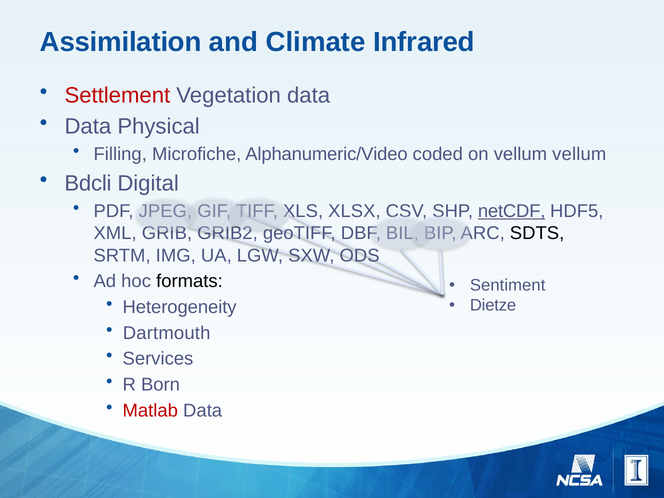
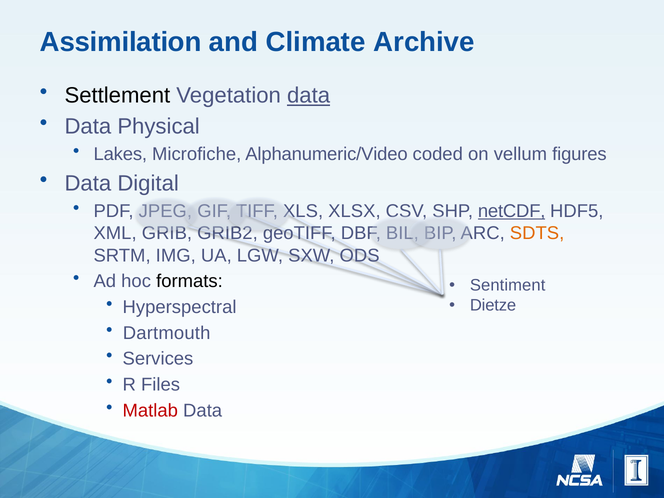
Infrared: Infrared -> Archive
Settlement colour: red -> black
data at (309, 96) underline: none -> present
Filling: Filling -> Lakes
vellum vellum: vellum -> figures
Bdcli at (88, 183): Bdcli -> Data
SDTS colour: black -> orange
Heterogeneity: Heterogeneity -> Hyperspectral
Born: Born -> Files
